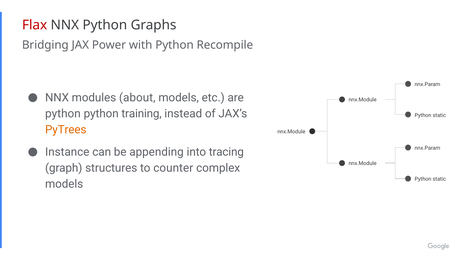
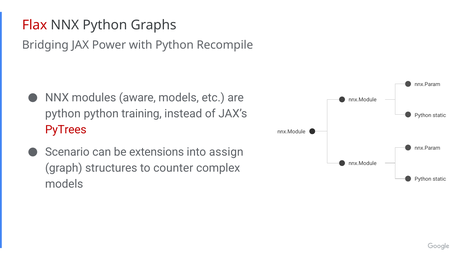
about: about -> aware
PyTrees colour: orange -> red
Instance: Instance -> Scenario
appending: appending -> extensions
tracing: tracing -> assign
